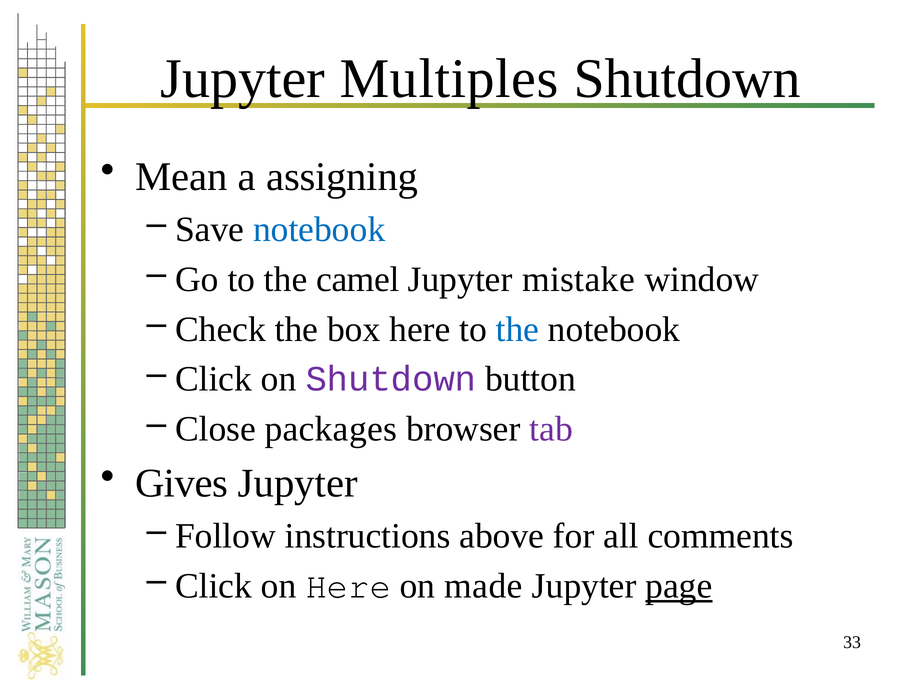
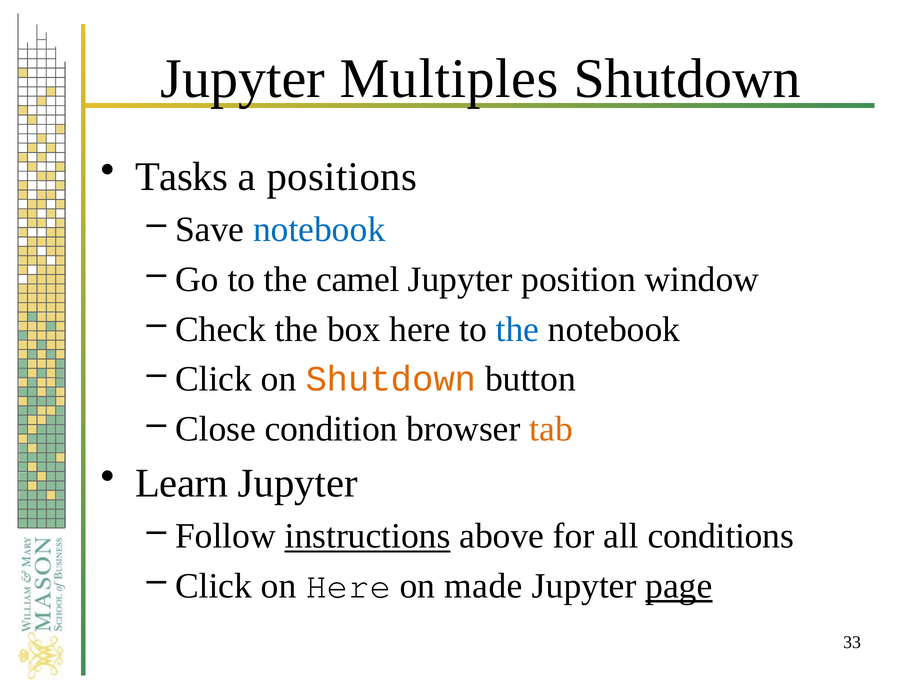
Mean: Mean -> Tasks
assigning: assigning -> positions
mistake: mistake -> position
Shutdown at (391, 379) colour: purple -> orange
packages: packages -> condition
tab colour: purple -> orange
Gives: Gives -> Learn
instructions underline: none -> present
comments: comments -> conditions
